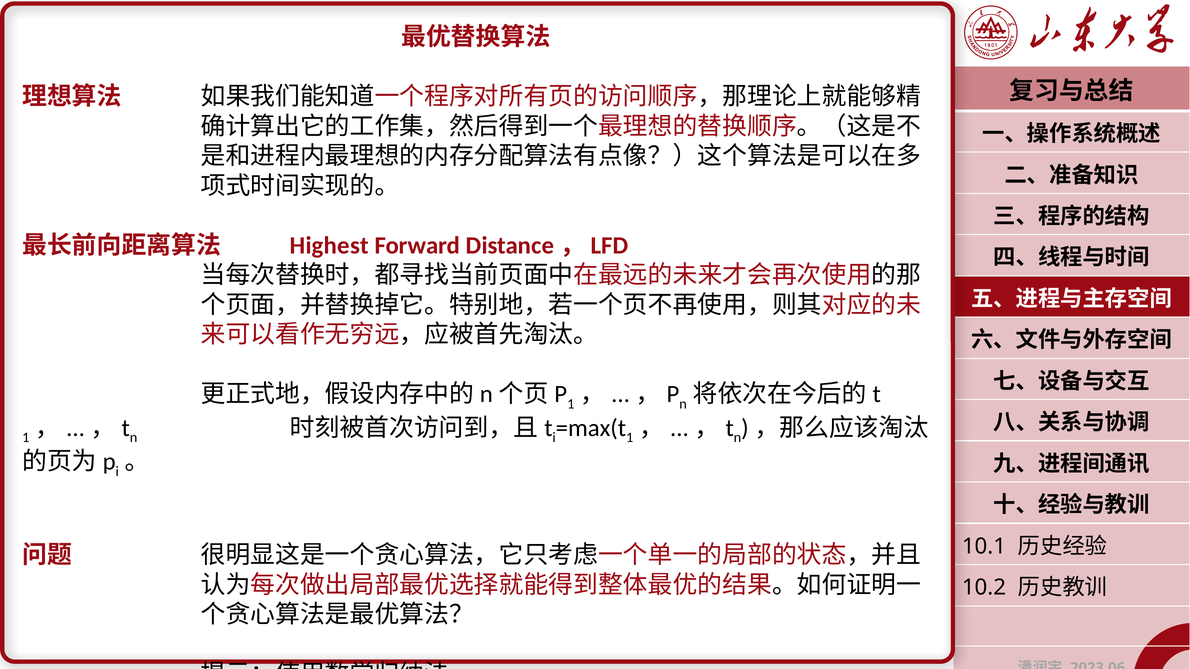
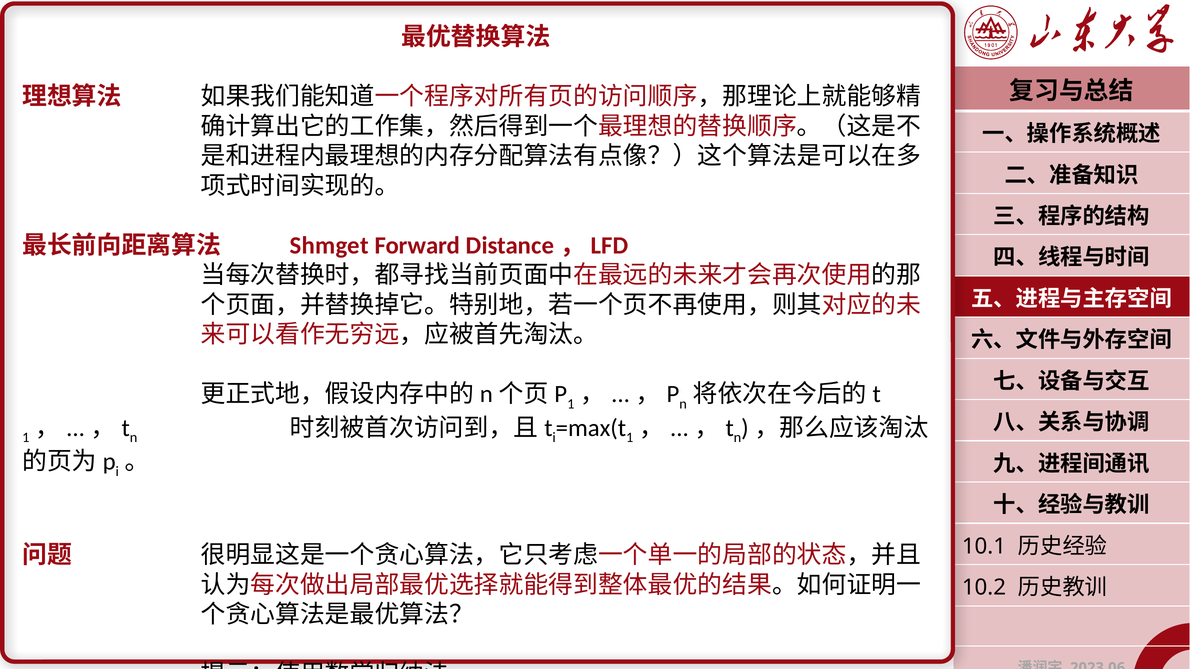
Highest: Highest -> Shmget
